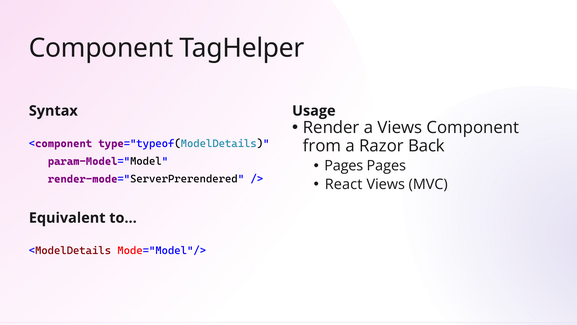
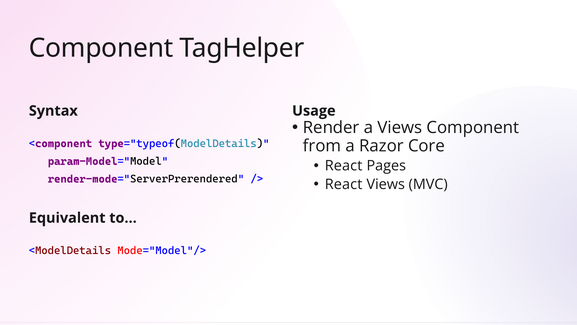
Back: Back -> Core
Pages at (344, 166): Pages -> React
